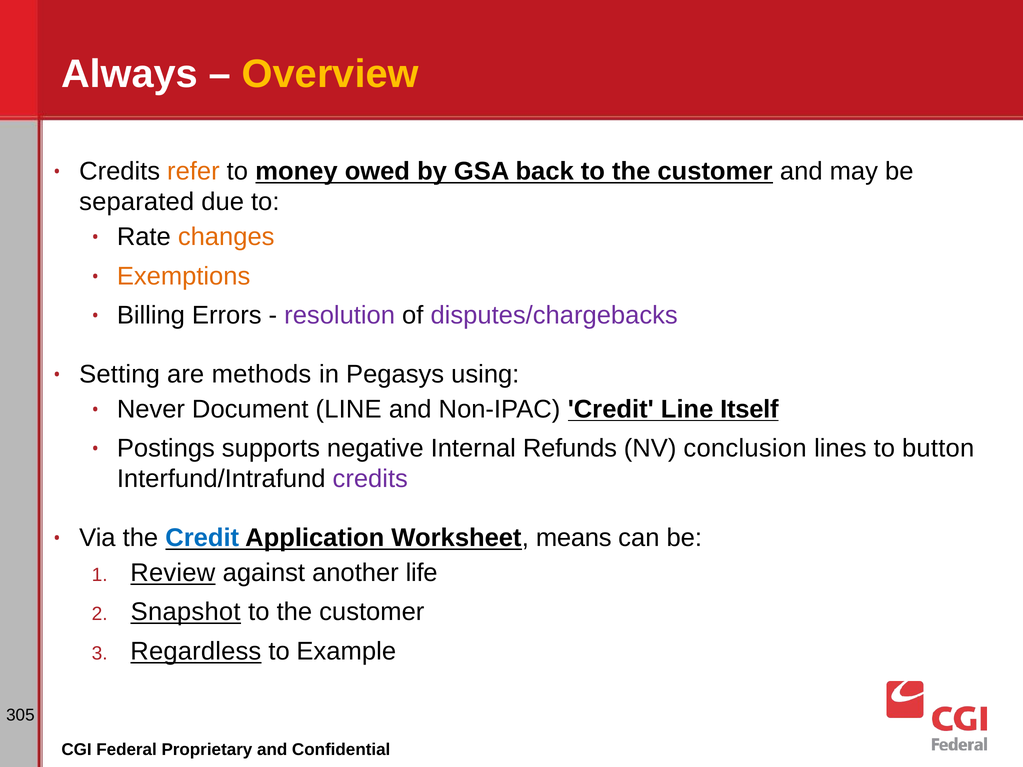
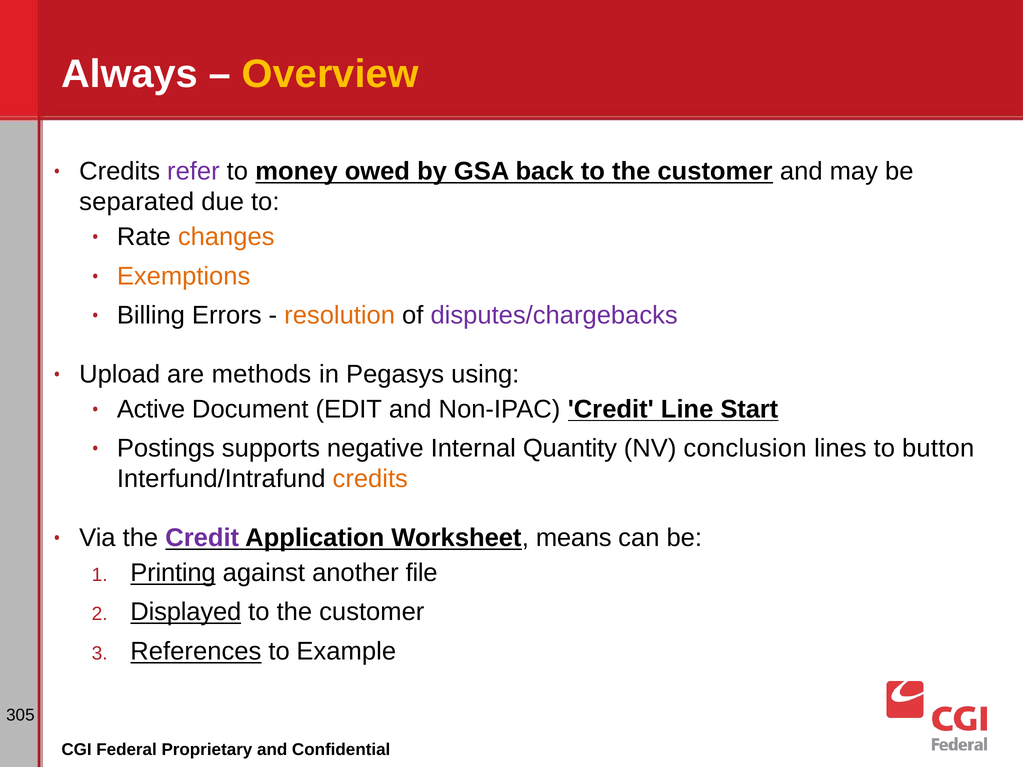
refer colour: orange -> purple
resolution colour: purple -> orange
Setting: Setting -> Upload
Never: Never -> Active
Document LINE: LINE -> EDIT
Itself: Itself -> Start
Refunds: Refunds -> Quantity
credits at (370, 479) colour: purple -> orange
Credit at (202, 538) colour: blue -> purple
Review: Review -> Printing
life: life -> file
Snapshot: Snapshot -> Displayed
Regardless: Regardless -> References
